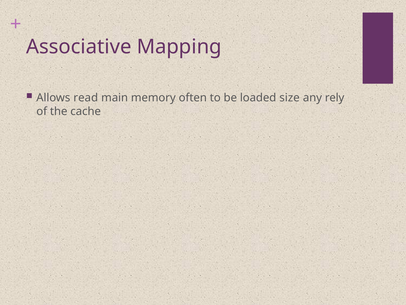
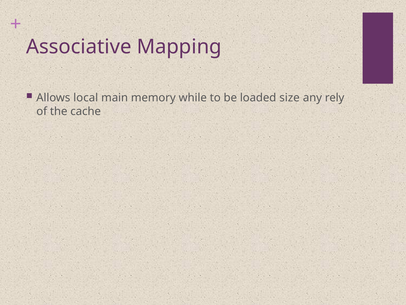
read: read -> local
often: often -> while
